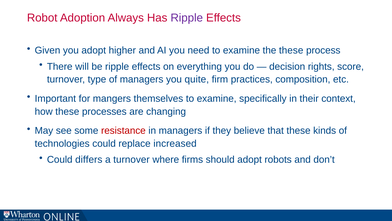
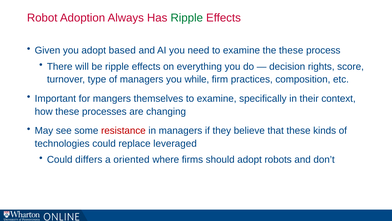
Ripple at (187, 18) colour: purple -> green
higher: higher -> based
quite: quite -> while
increased: increased -> leveraged
a turnover: turnover -> oriented
